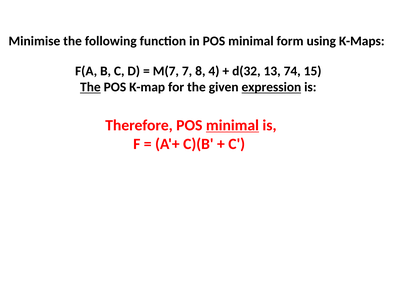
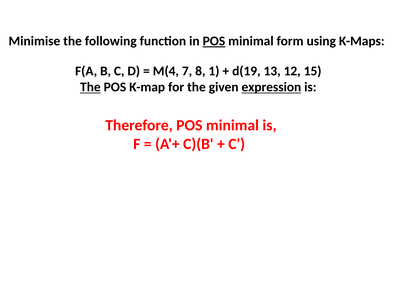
POS at (214, 41) underline: none -> present
M(7: M(7 -> M(4
4: 4 -> 1
d(32: d(32 -> d(19
74: 74 -> 12
minimal at (232, 126) underline: present -> none
